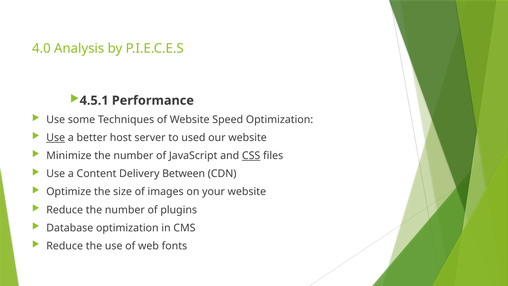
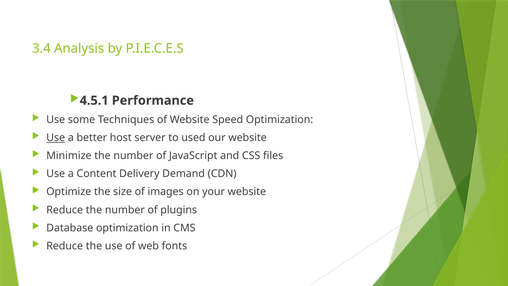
4.0: 4.0 -> 3.4
CSS underline: present -> none
Between: Between -> Demand
